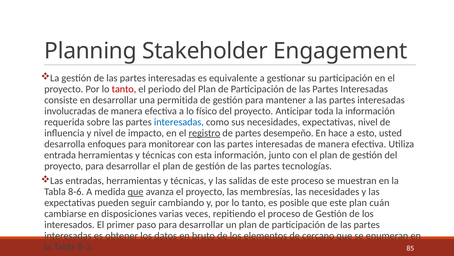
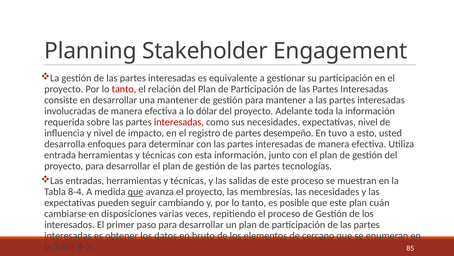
periodo: periodo -> relación
una permitida: permitida -> mantener
físico: físico -> dólar
Anticipar: Anticipar -> Adelante
interesadas at (179, 122) colour: blue -> red
registro underline: present -> none
hace: hace -> tuvo
monitorear: monitorear -> determinar
8-6: 8-6 -> 8-4
